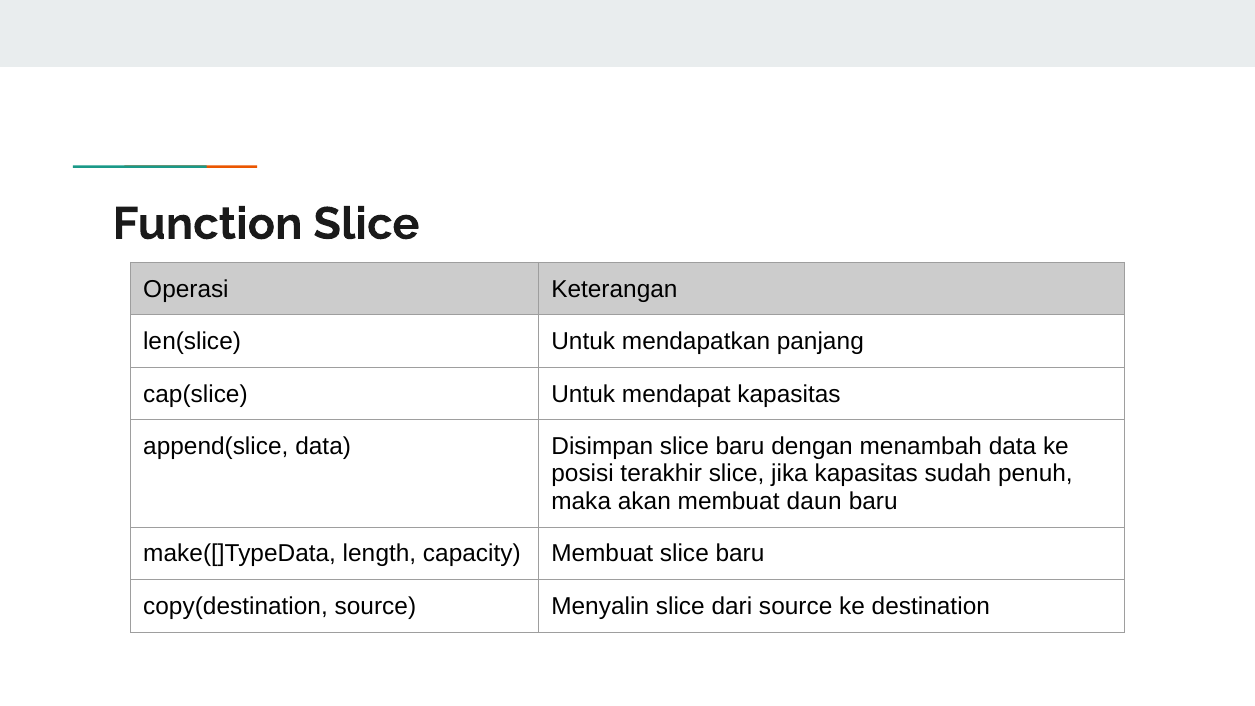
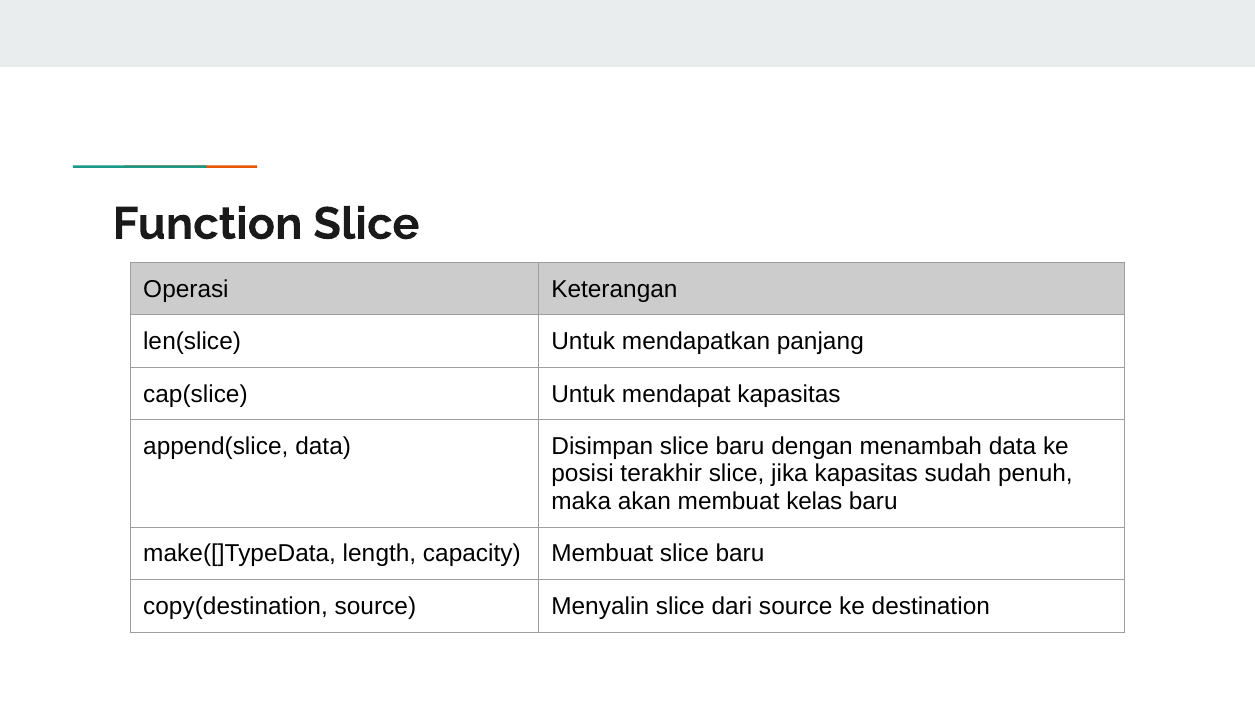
daun: daun -> kelas
